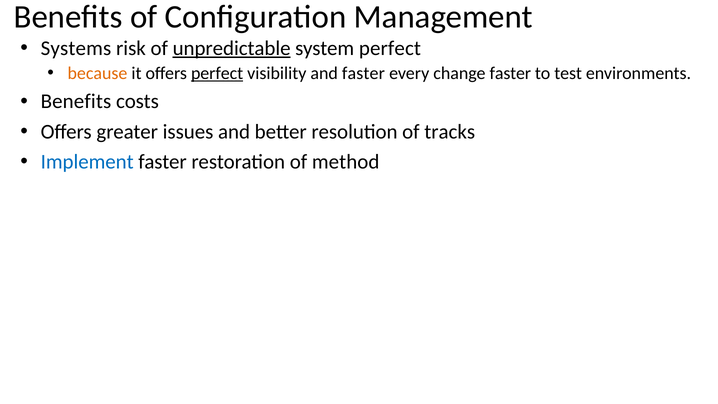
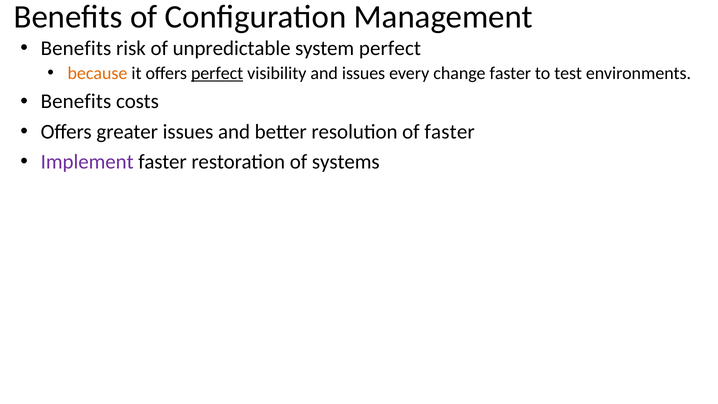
Systems at (76, 48): Systems -> Benefits
unpredictable underline: present -> none
and faster: faster -> issues
of tracks: tracks -> faster
Implement colour: blue -> purple
method: method -> systems
